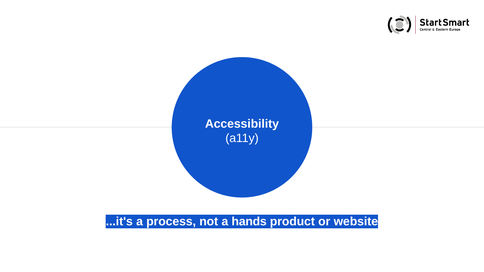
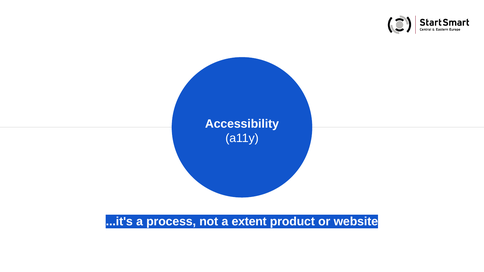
hands: hands -> extent
